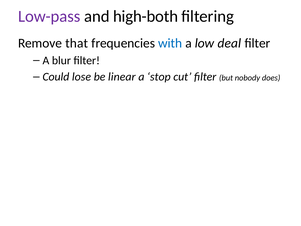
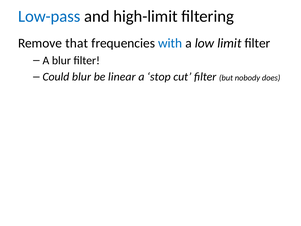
Low-pass colour: purple -> blue
high-both: high-both -> high-limit
deal: deal -> limit
Could lose: lose -> blur
